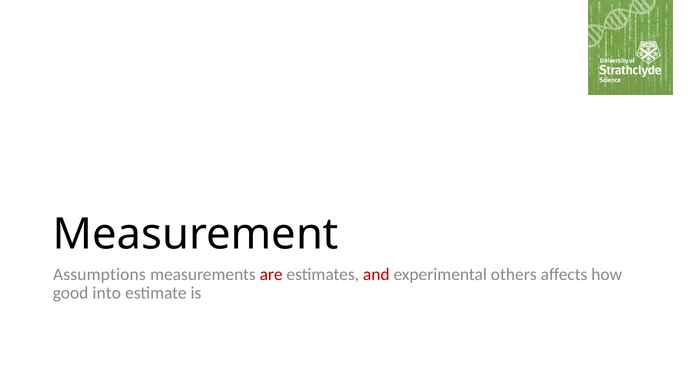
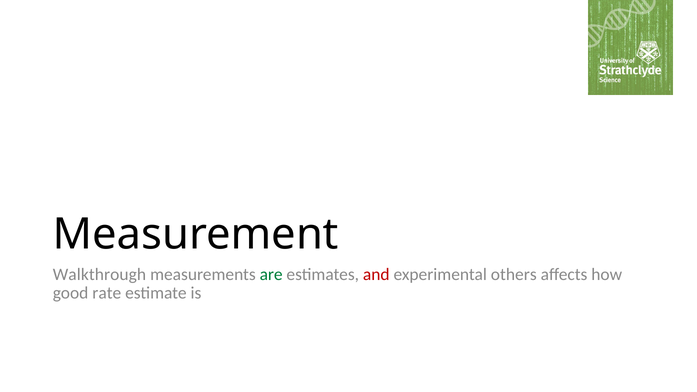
Assumptions: Assumptions -> Walkthrough
are colour: red -> green
into: into -> rate
